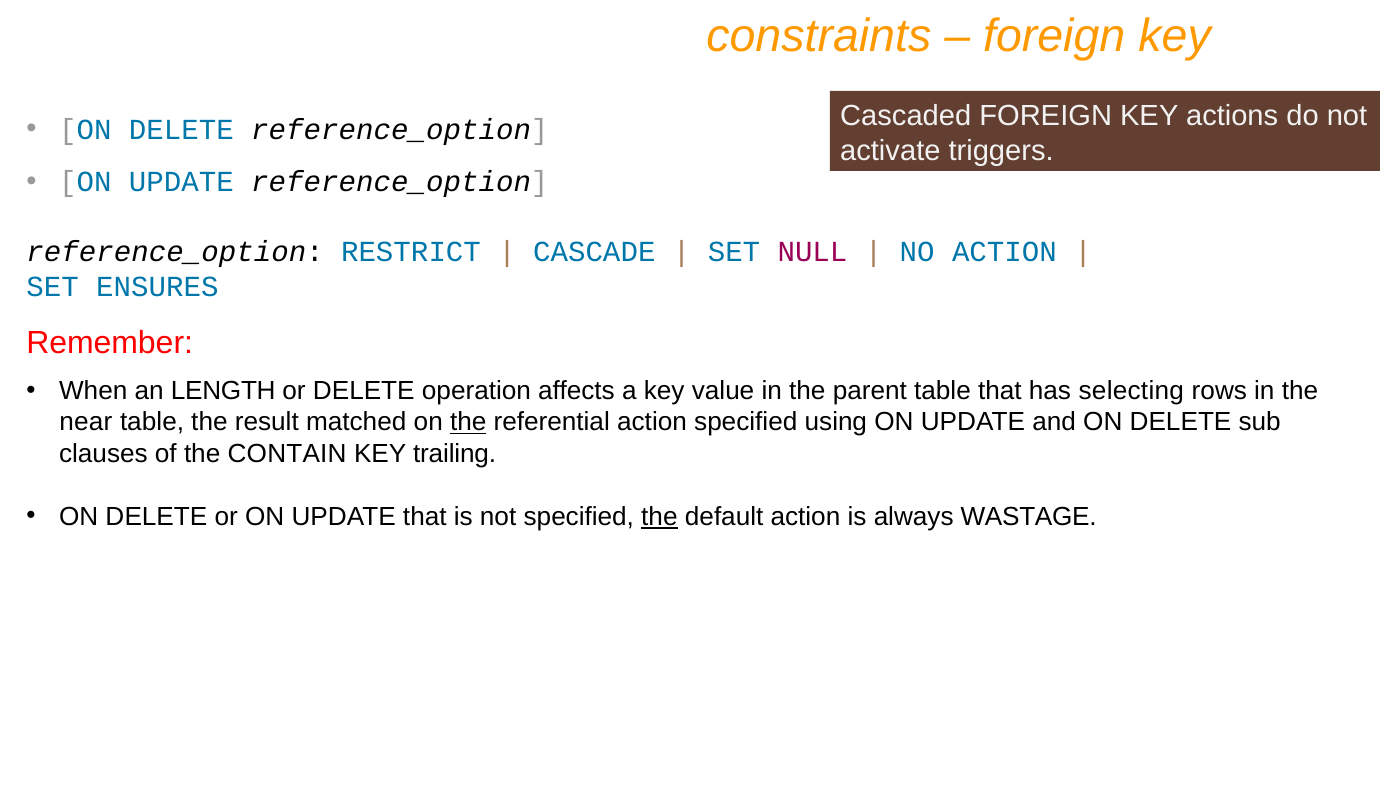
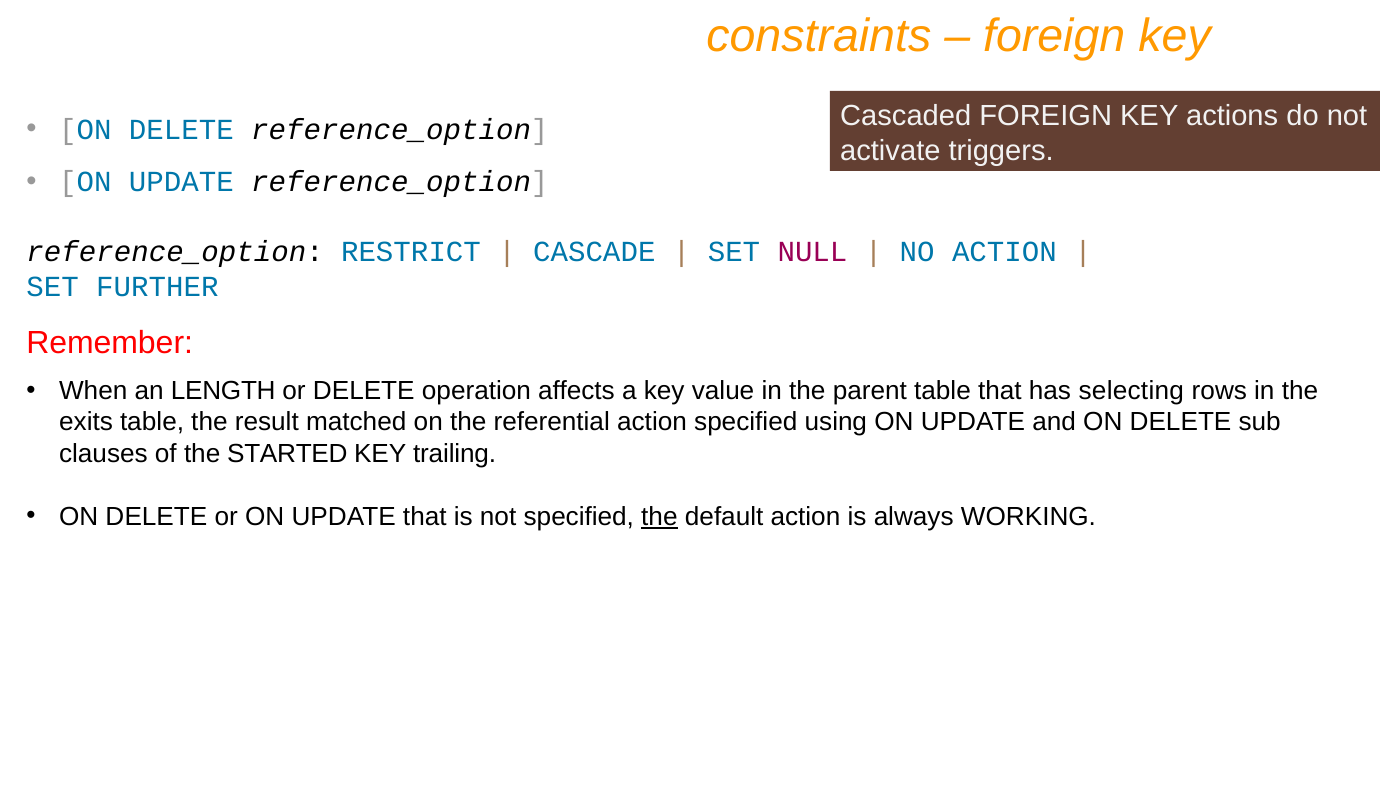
ENSURES: ENSURES -> FURTHER
near: near -> exits
the at (468, 422) underline: present -> none
CONTAIN: CONTAIN -> STARTED
WASTAGE: WASTAGE -> WORKING
